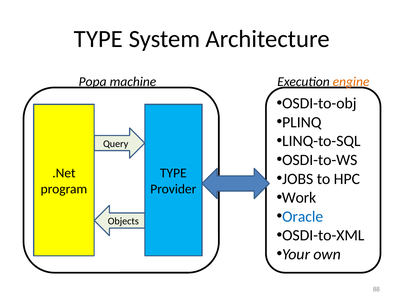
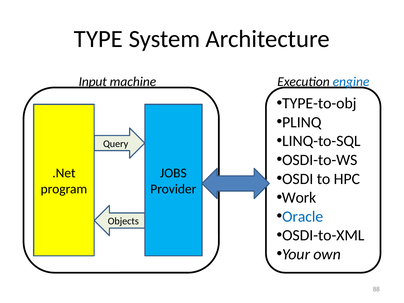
Popa: Popa -> Input
engine colour: orange -> blue
OSDI-to-obj: OSDI-to-obj -> TYPE-to-obj
TYPE at (173, 173): TYPE -> JOBS
JOBS: JOBS -> OSDI
